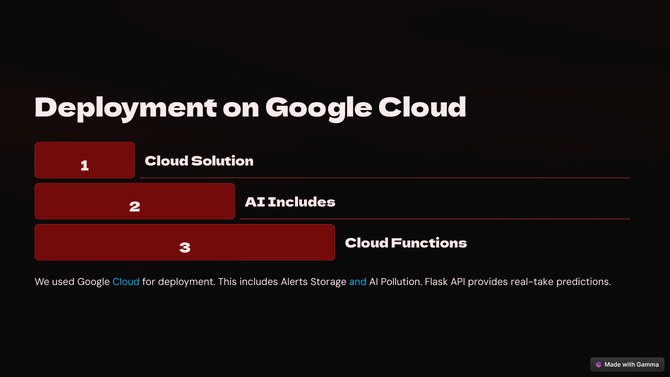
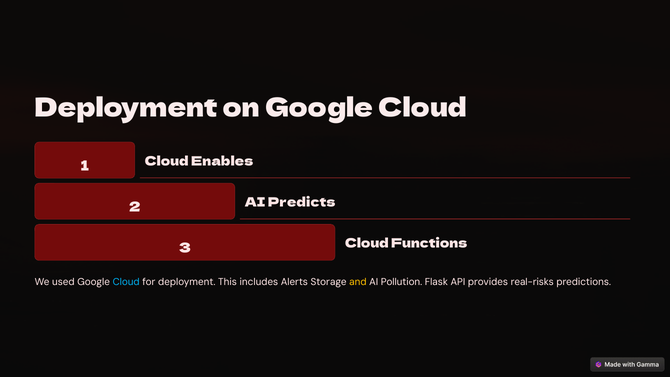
Solution: Solution -> Enables
AI Includes: Includes -> Predicts
and colour: light blue -> yellow
real-take: real-take -> real-risks
